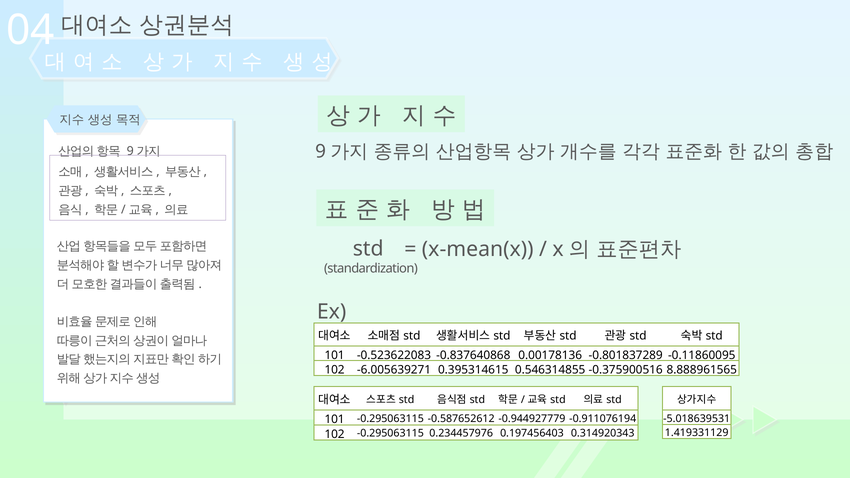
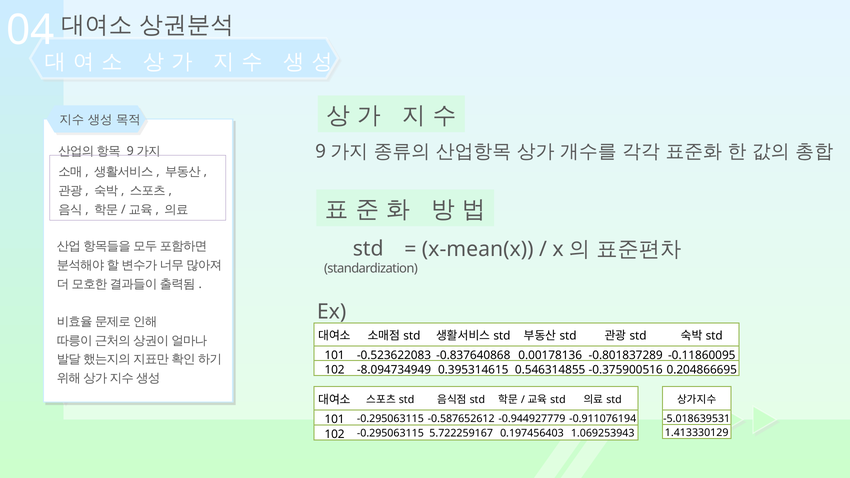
-6.005639271: -6.005639271 -> -8.094734949
8.888961565: 8.888961565 -> 0.204866695
1.419331129: 1.419331129 -> 1.413330129
0.234457976: 0.234457976 -> 5.722259167
0.314920343: 0.314920343 -> 1.069253943
